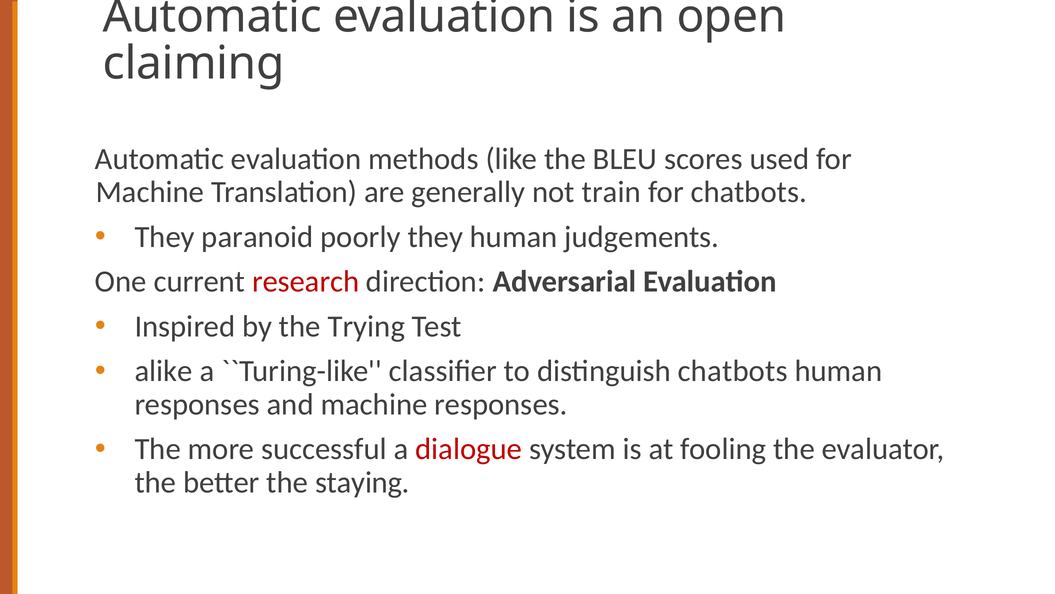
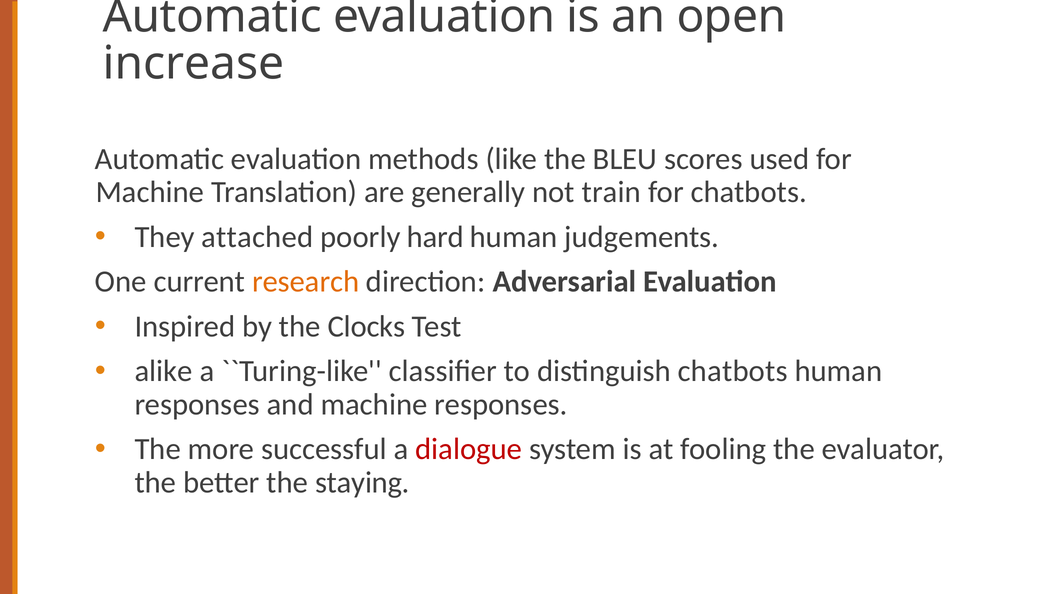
claiming: claiming -> increase
paranoid: paranoid -> attached
poorly they: they -> hard
research colour: red -> orange
Trying: Trying -> Clocks
